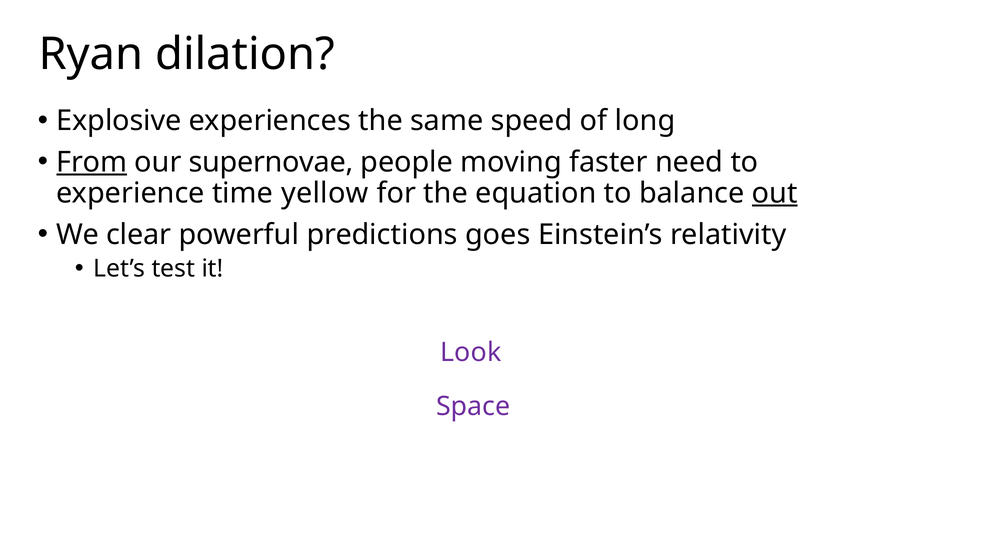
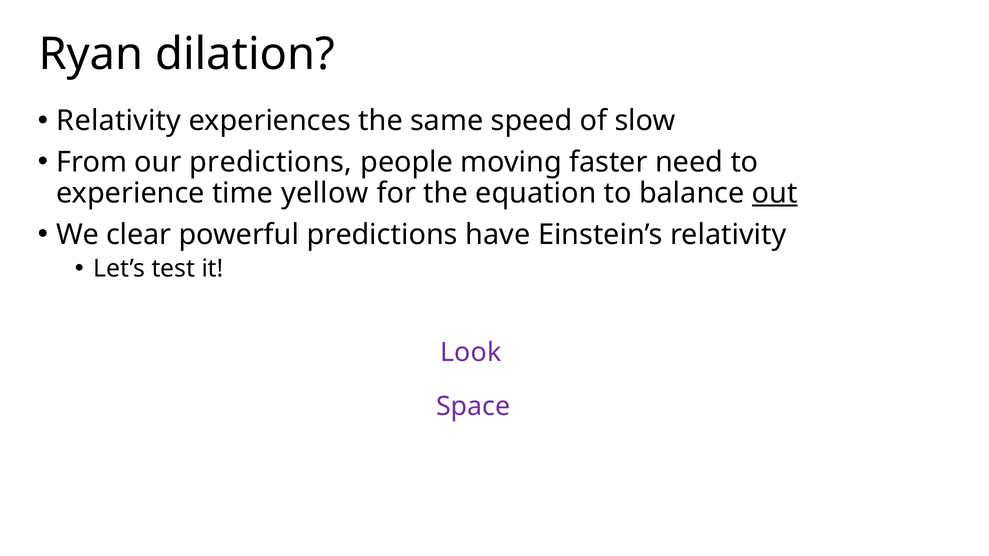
Explosive at (119, 121): Explosive -> Relativity
long: long -> slow
From underline: present -> none
our supernovae: supernovae -> predictions
goes: goes -> have
